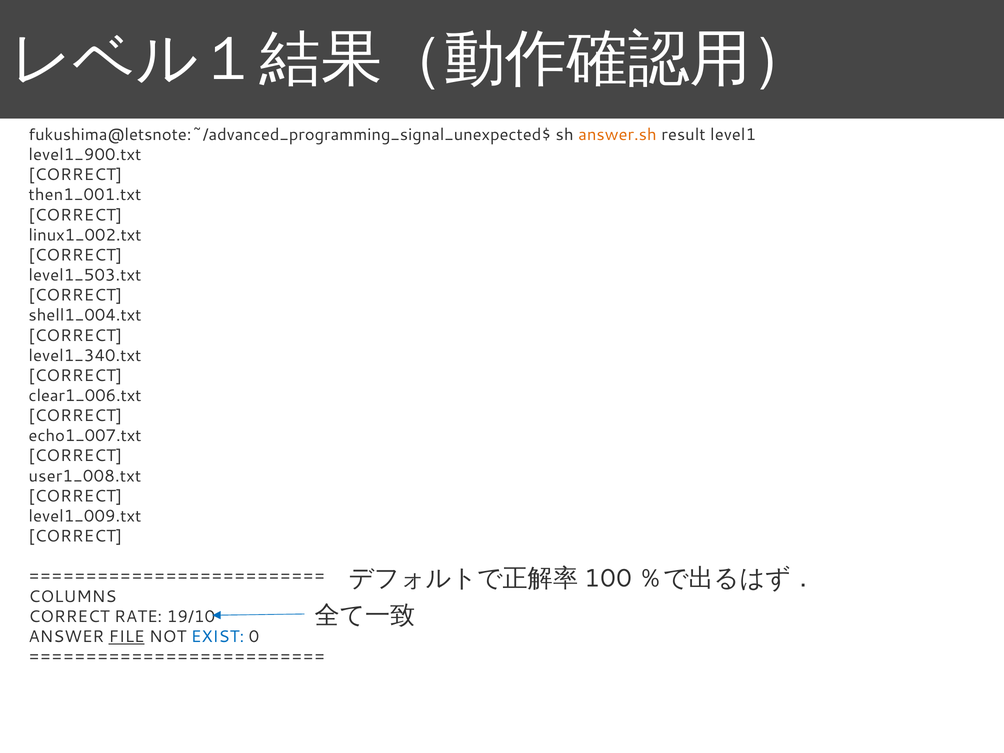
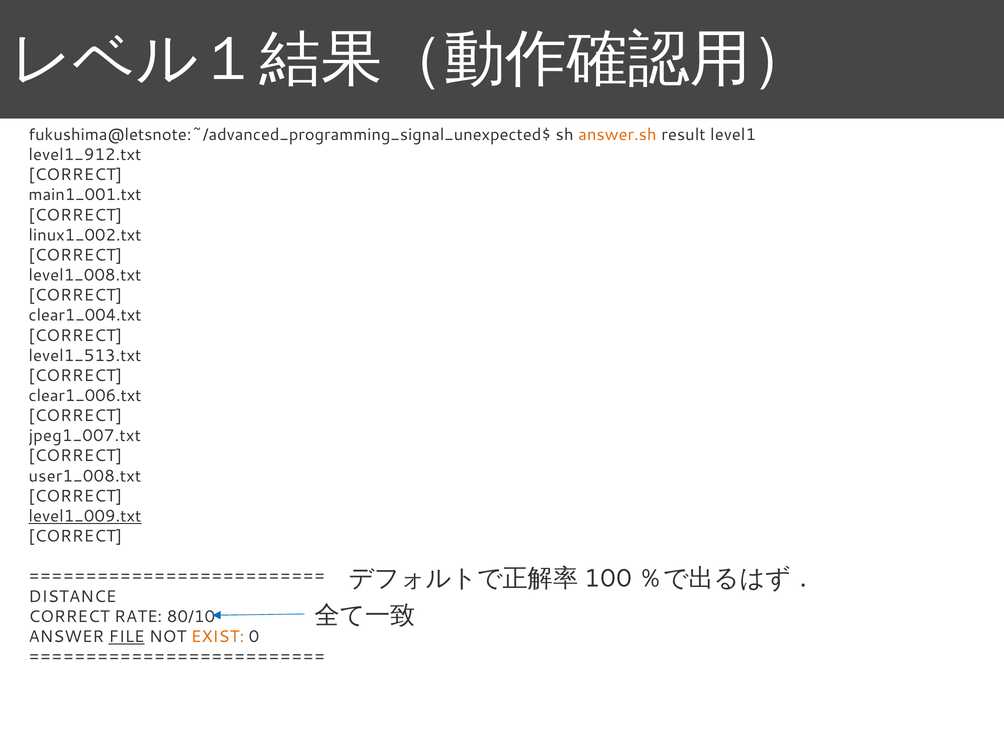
level1_900.txt: level1_900.txt -> level1_912.txt
then1_001.txt: then1_001.txt -> main1_001.txt
level1_503.txt: level1_503.txt -> level1_008.txt
shell1_004.txt: shell1_004.txt -> clear1_004.txt
level1_340.txt: level1_340.txt -> level1_513.txt
echo1_007.txt: echo1_007.txt -> jpeg1_007.txt
level1_009.txt underline: none -> present
COLUMNS: COLUMNS -> DISTANCE
19/10: 19/10 -> 80/10
EXIST colour: blue -> orange
